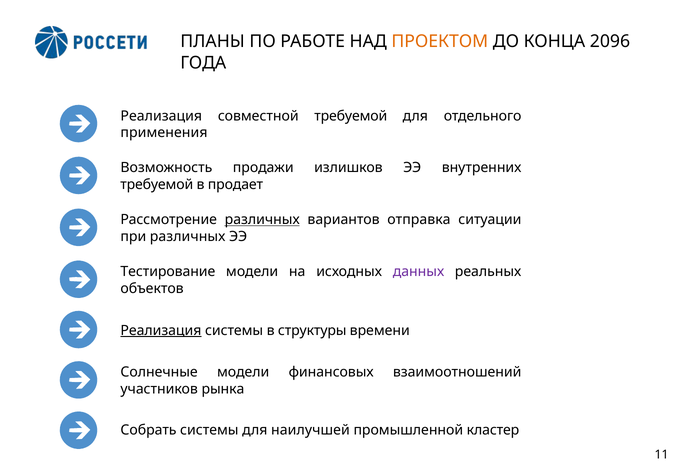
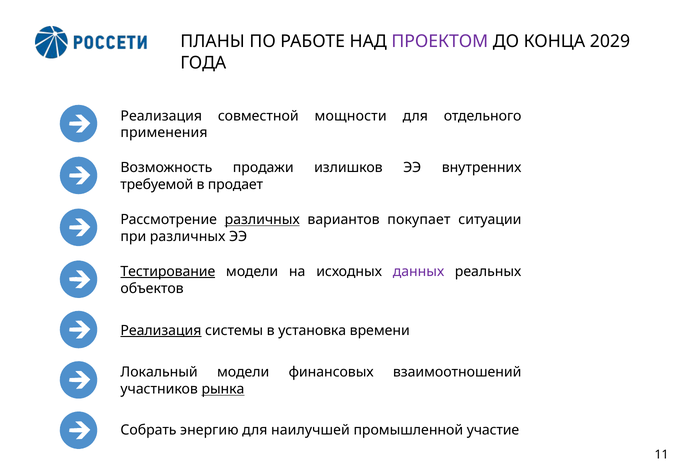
ПРОЕКТОМ colour: orange -> purple
2096: 2096 -> 2029
совместной требуемой: требуемой -> мощности
отправка: отправка -> покупает
Тестирование underline: none -> present
структуры: структуры -> установка
Солнечные: Солнечные -> Локальный
рынка underline: none -> present
Собрать системы: системы -> энергию
кластер: кластер -> участие
